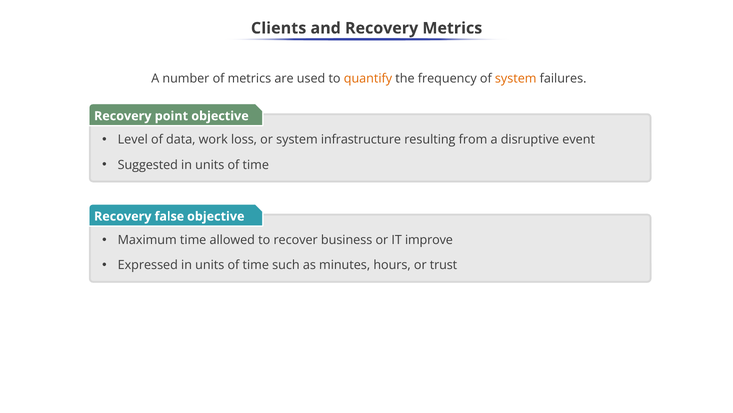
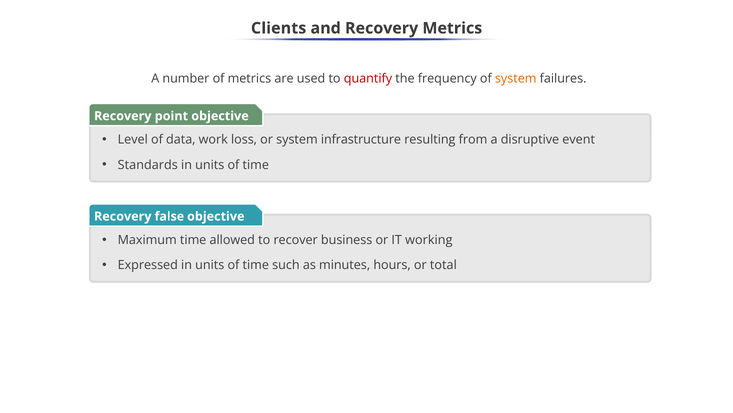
quantify colour: orange -> red
Suggested: Suggested -> Standards
improve: improve -> working
trust: trust -> total
